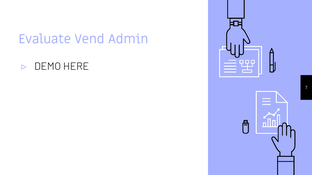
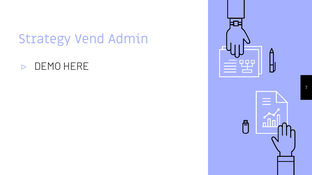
Evaluate: Evaluate -> Strategy
